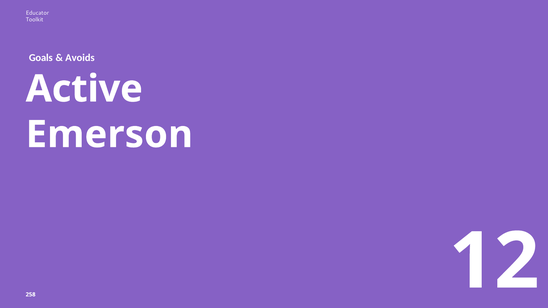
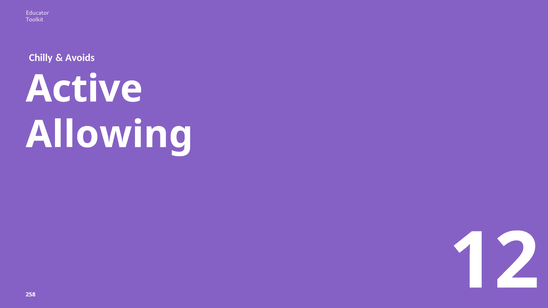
Goals: Goals -> Chilly
Emerson: Emerson -> Allowing
